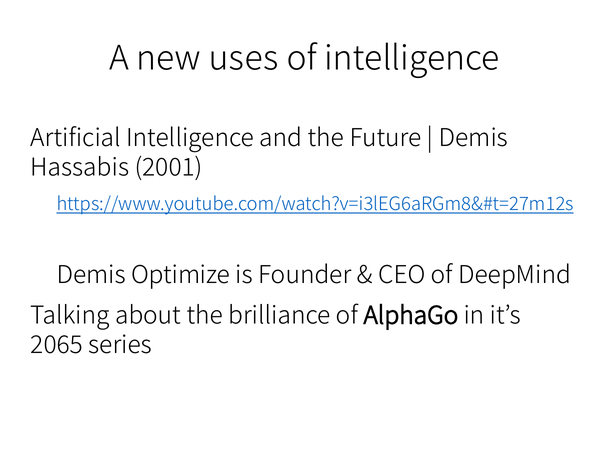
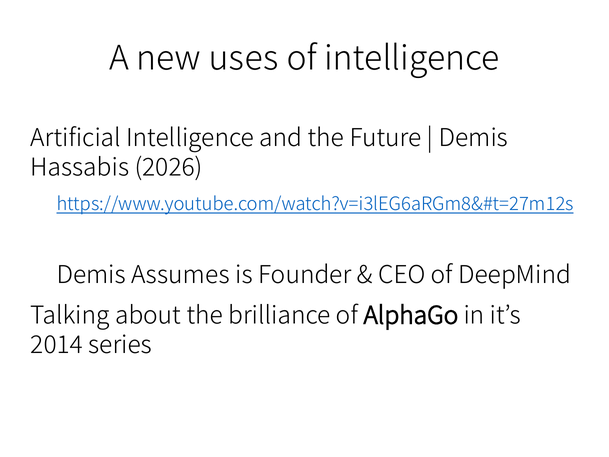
2001: 2001 -> 2026
Optimize: Optimize -> Assumes
2065: 2065 -> 2014
